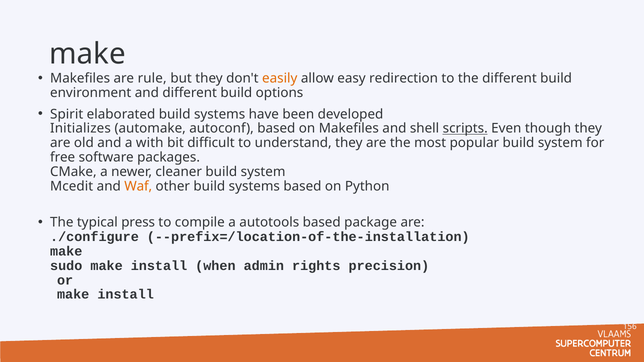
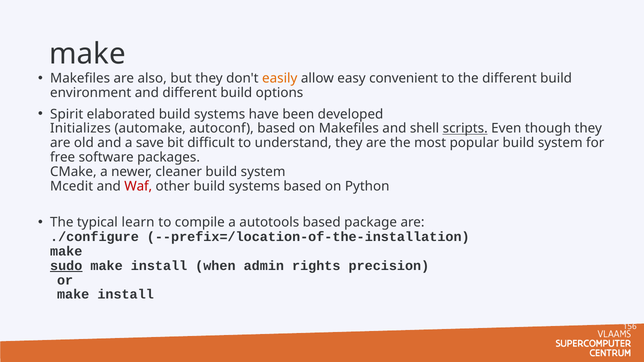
rule: rule -> also
redirection: redirection -> convenient
with: with -> save
Waf colour: orange -> red
press: press -> learn
sudo underline: none -> present
